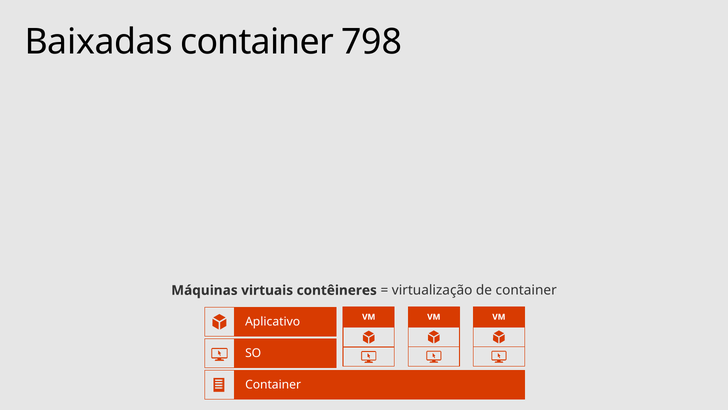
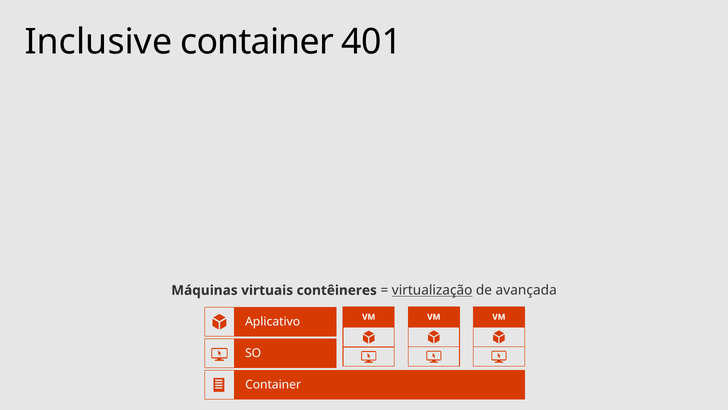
Baixadas: Baixadas -> Inclusive
798: 798 -> 401
virtualização underline: none -> present
de container: container -> avançada
